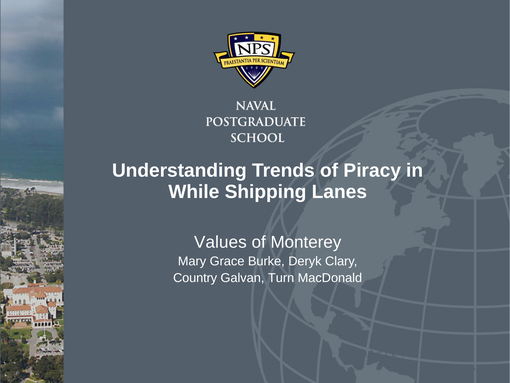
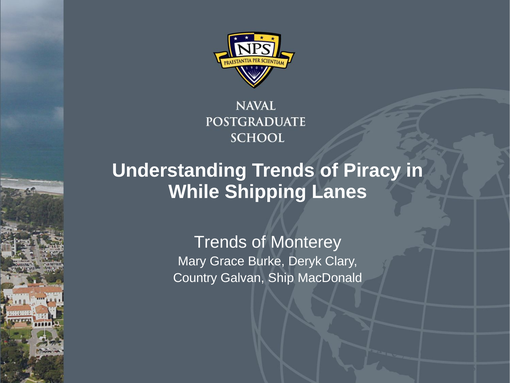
Values at (220, 242): Values -> Trends
Turn: Turn -> Ship
